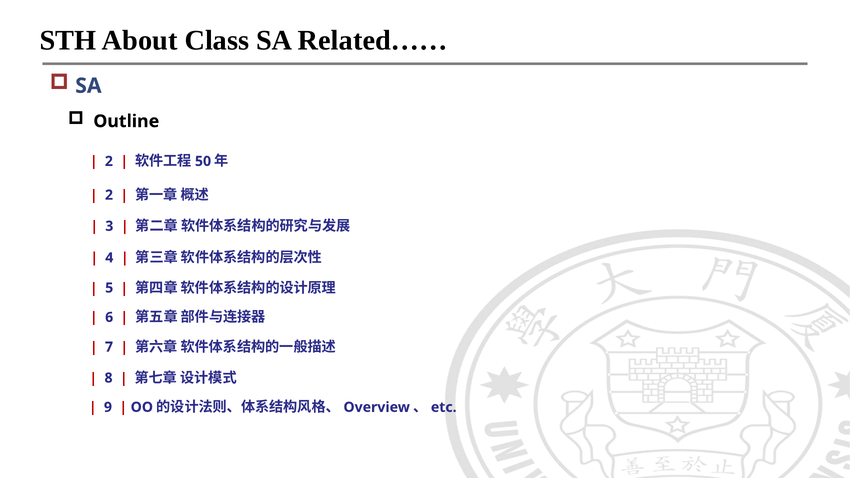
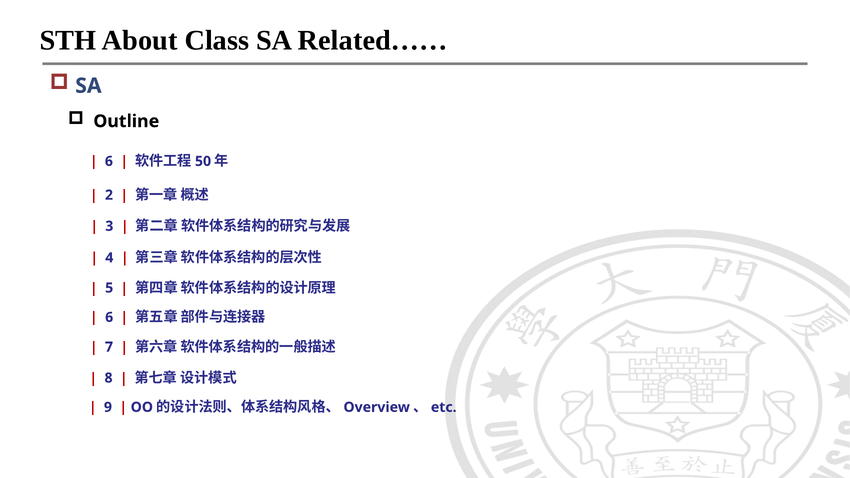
2 at (109, 161): 2 -> 6
